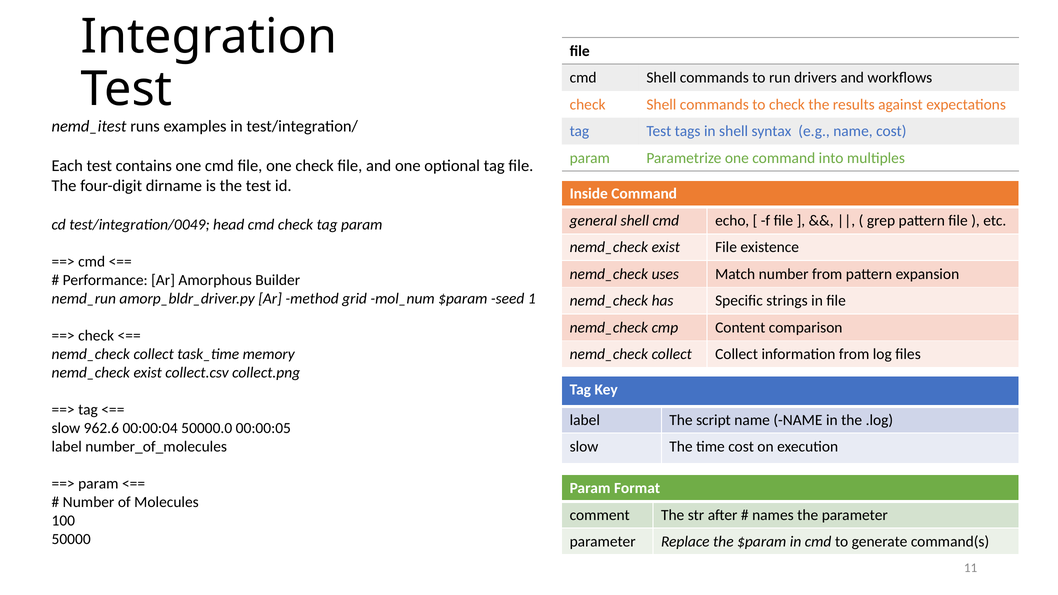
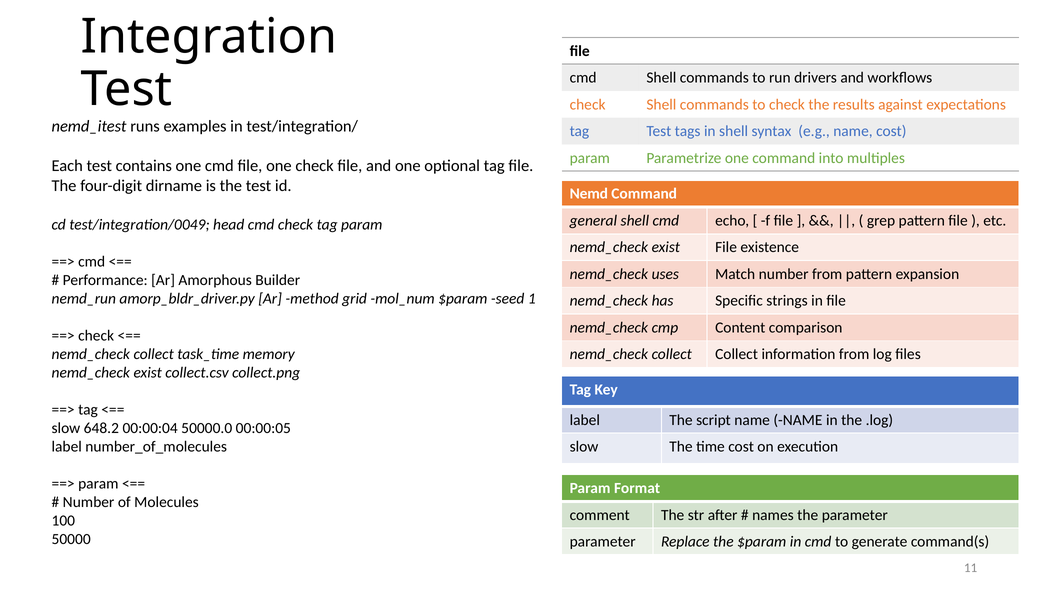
Inside: Inside -> Nemd
962.6: 962.6 -> 648.2
